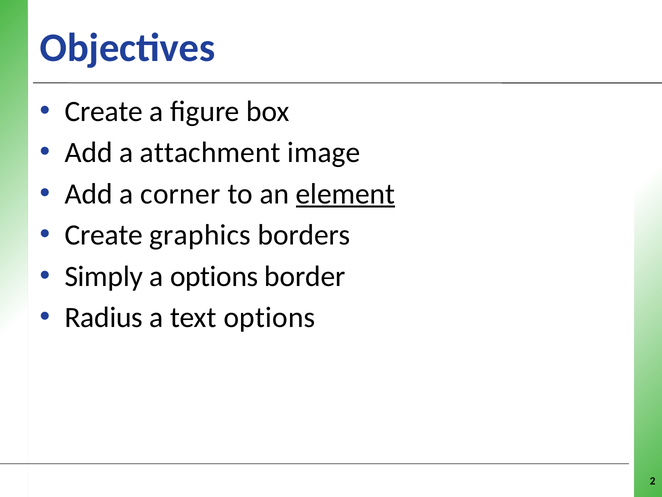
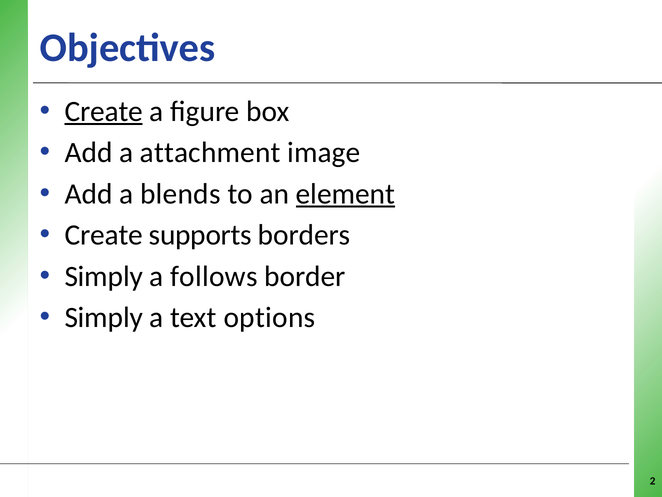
Create at (104, 111) underline: none -> present
corner: corner -> blends
graphics: graphics -> supports
a options: options -> follows
Radius at (104, 317): Radius -> Simply
